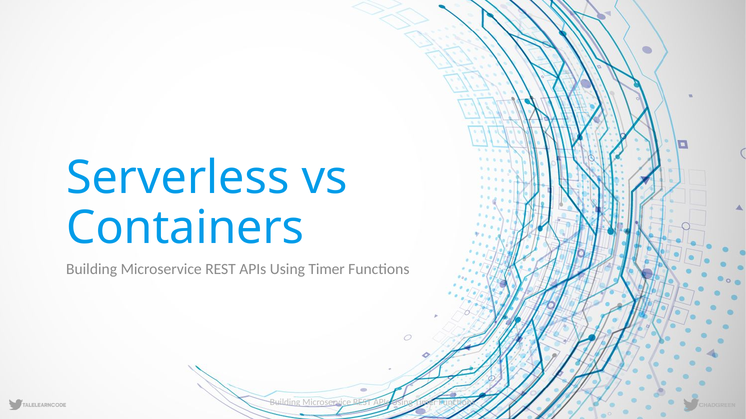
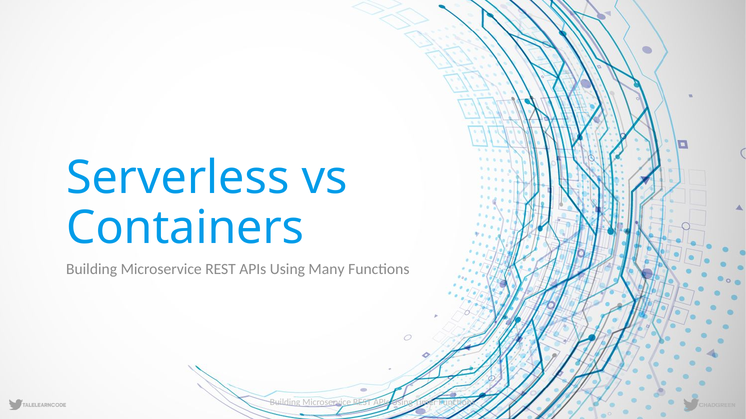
Timer at (327, 269): Timer -> Many
